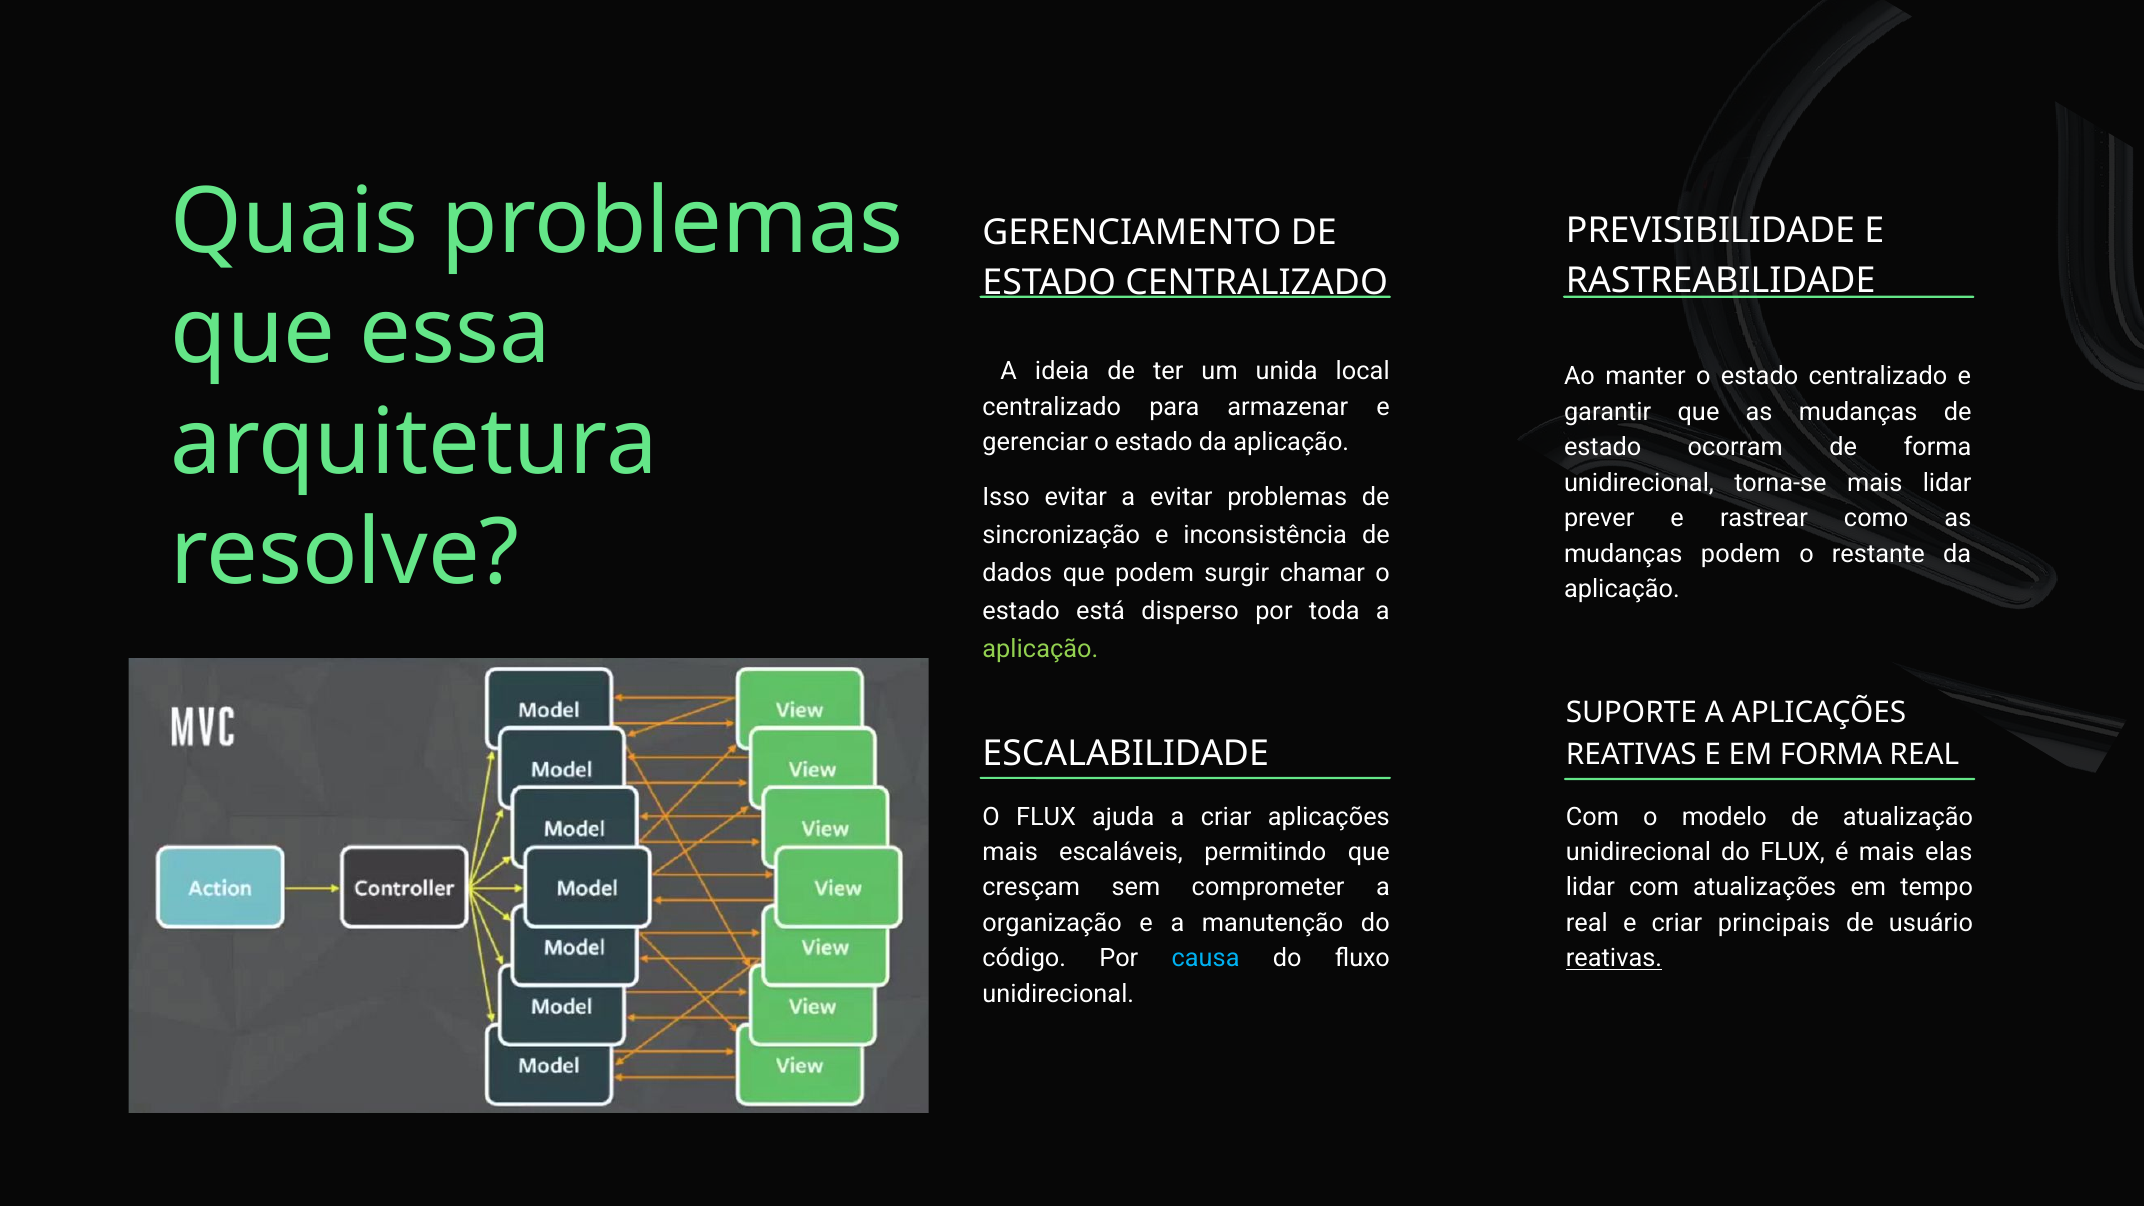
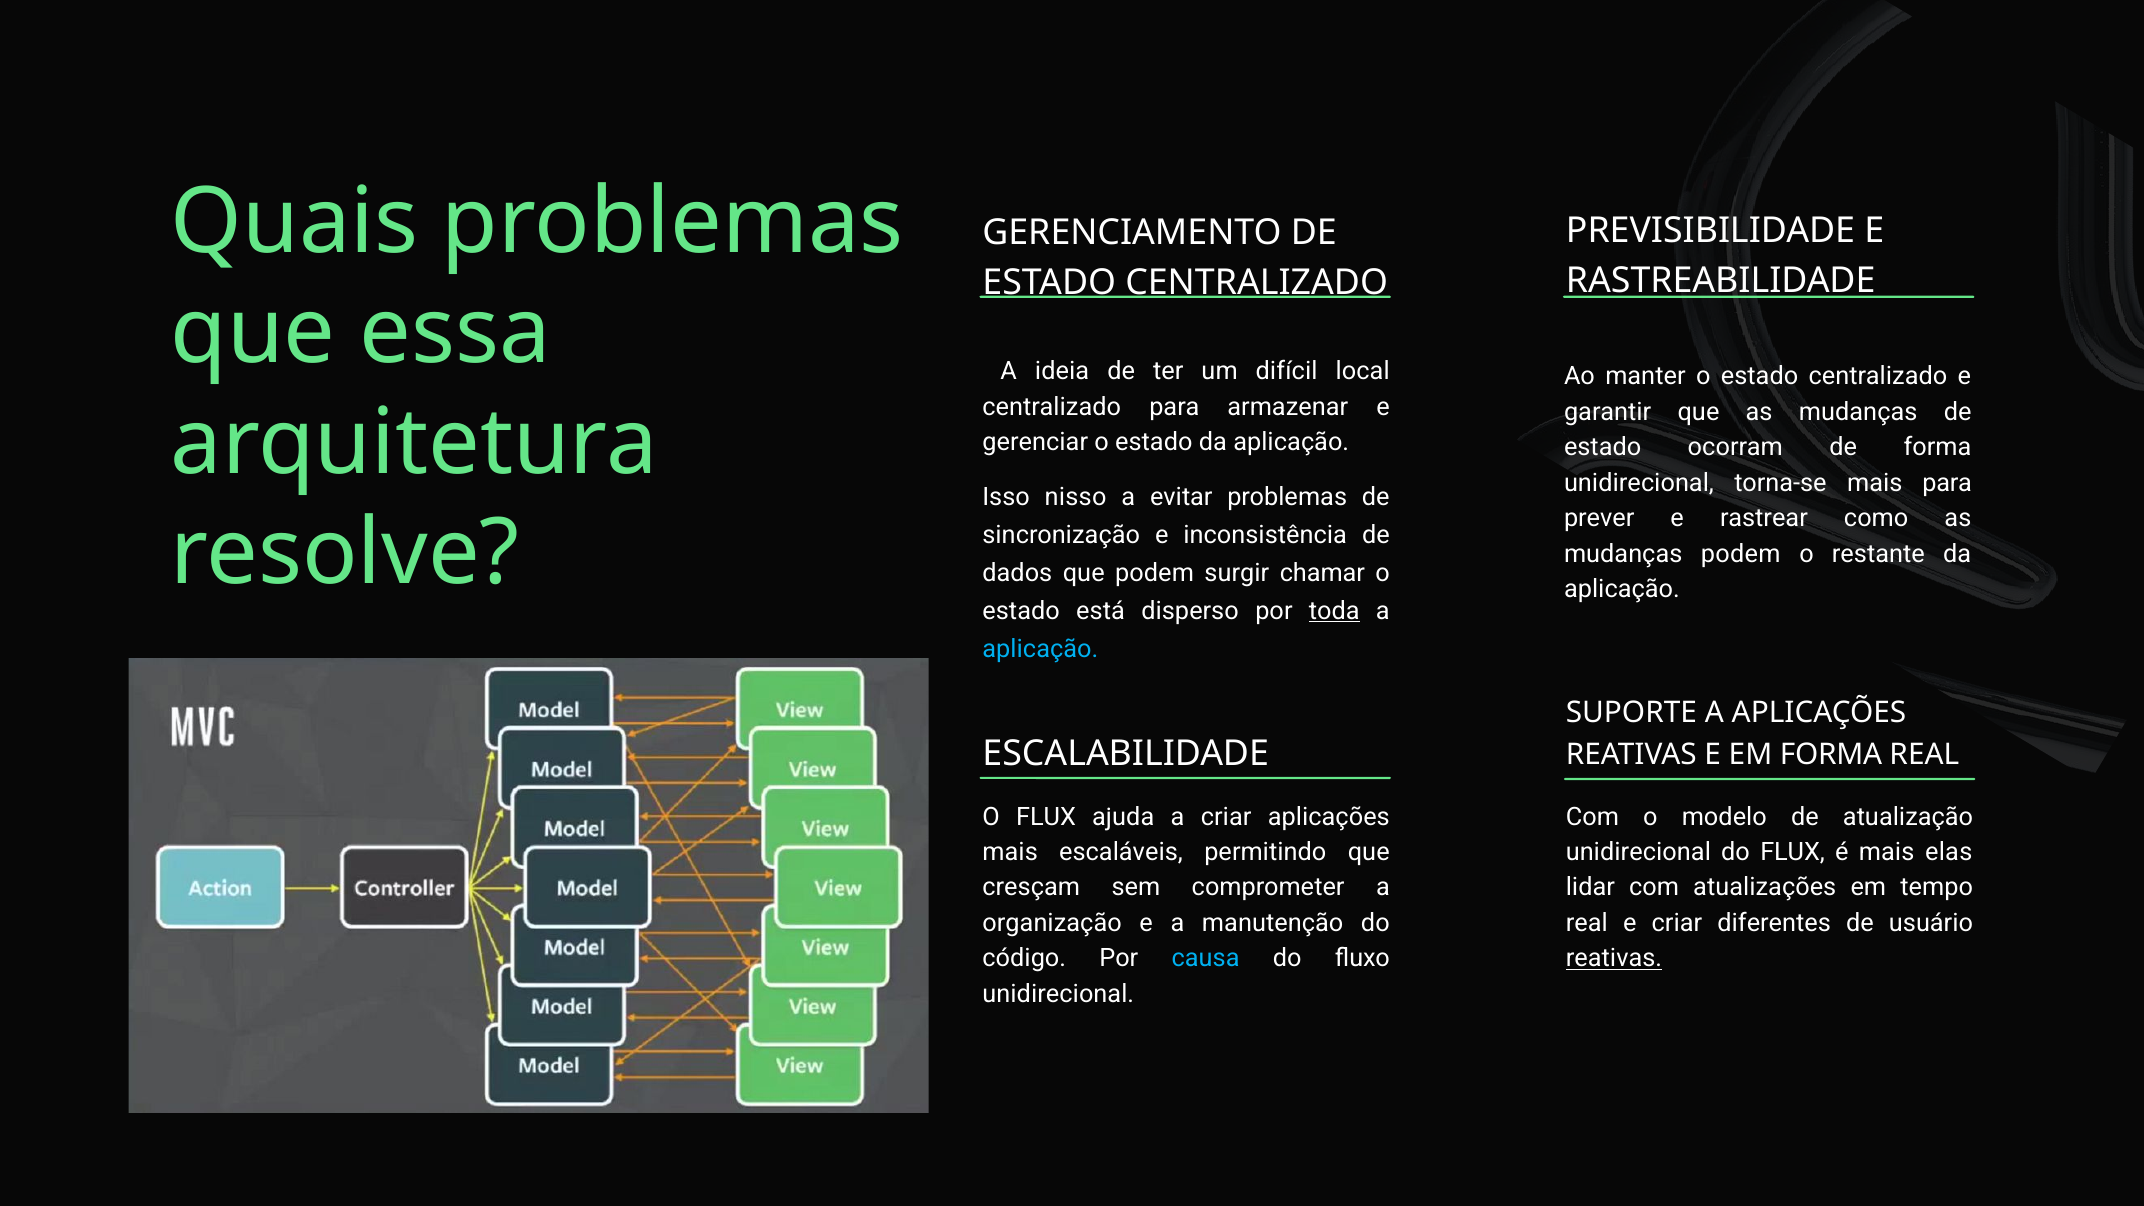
unida: unida -> difícil
mais lidar: lidar -> para
Isso evitar: evitar -> nisso
toda underline: none -> present
aplicação at (1040, 649) colour: light green -> light blue
principais: principais -> diferentes
